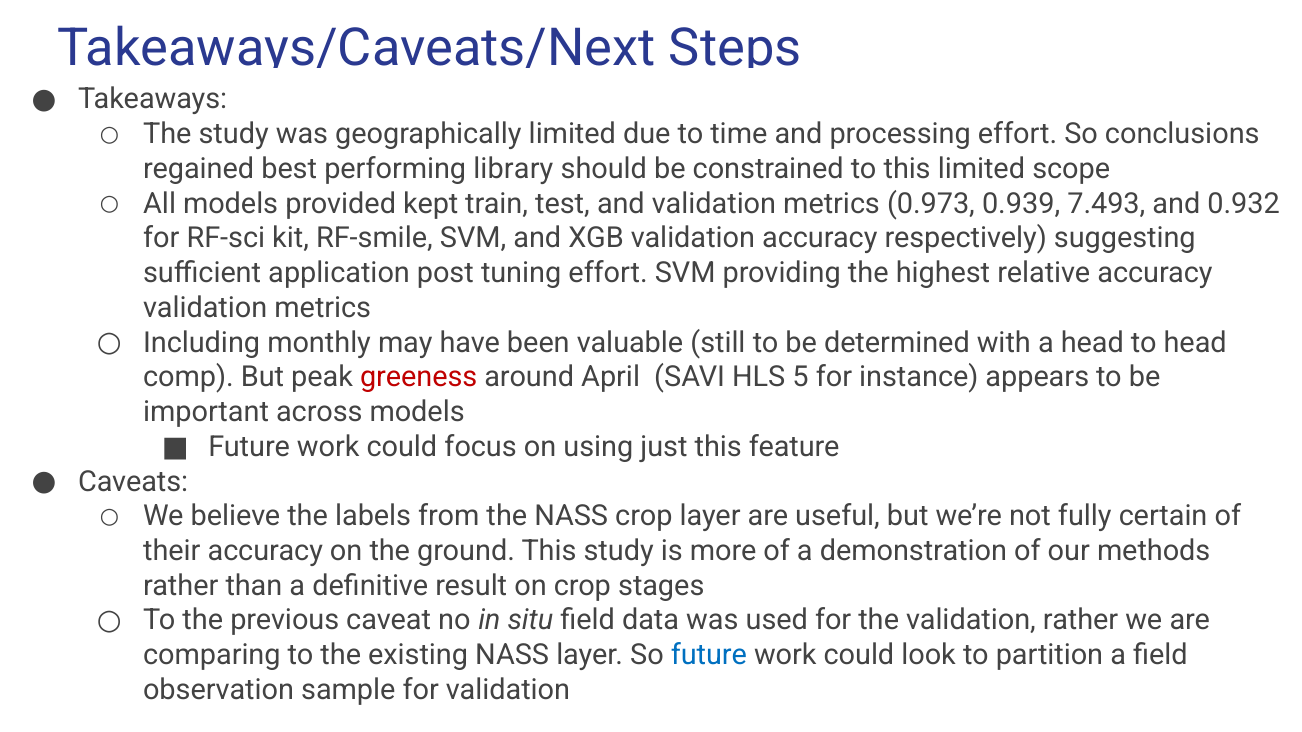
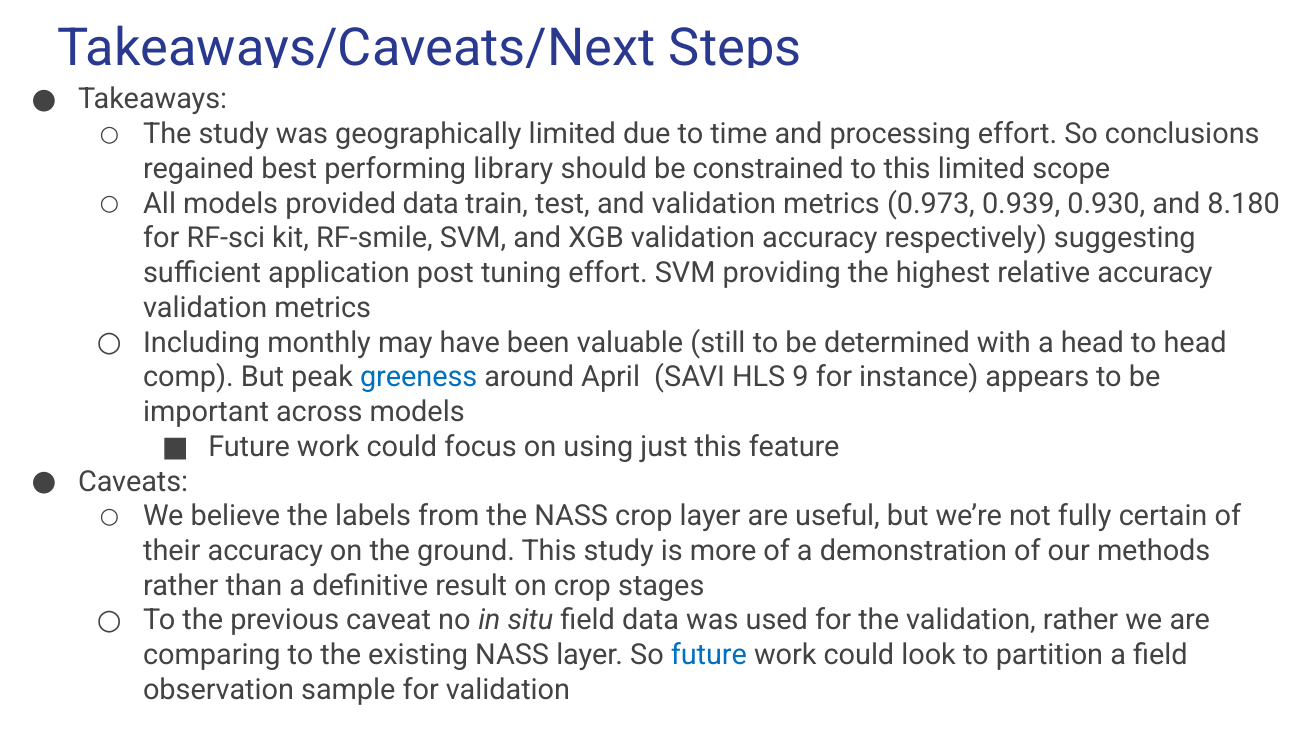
provided kept: kept -> data
7.493: 7.493 -> 0.930
0.932: 0.932 -> 8.180
greeness colour: red -> blue
5: 5 -> 9
